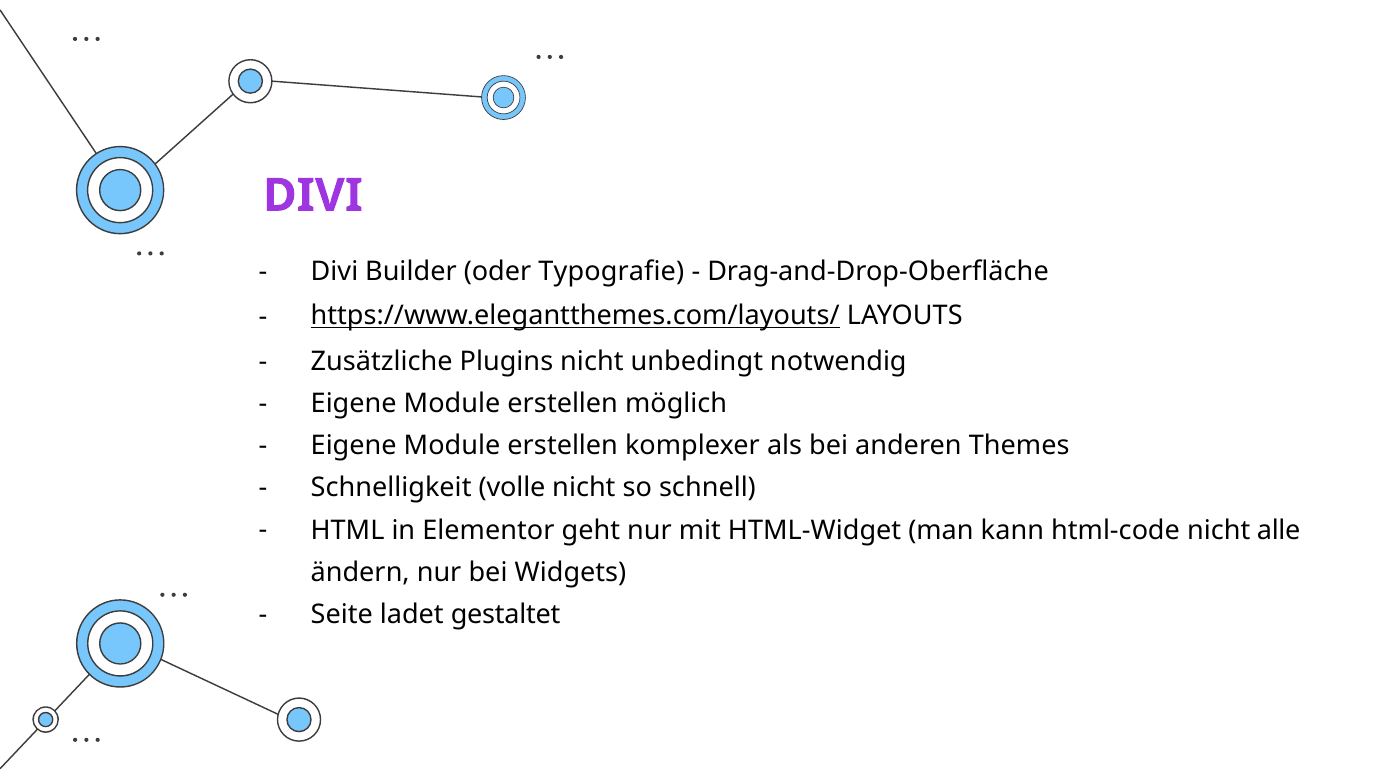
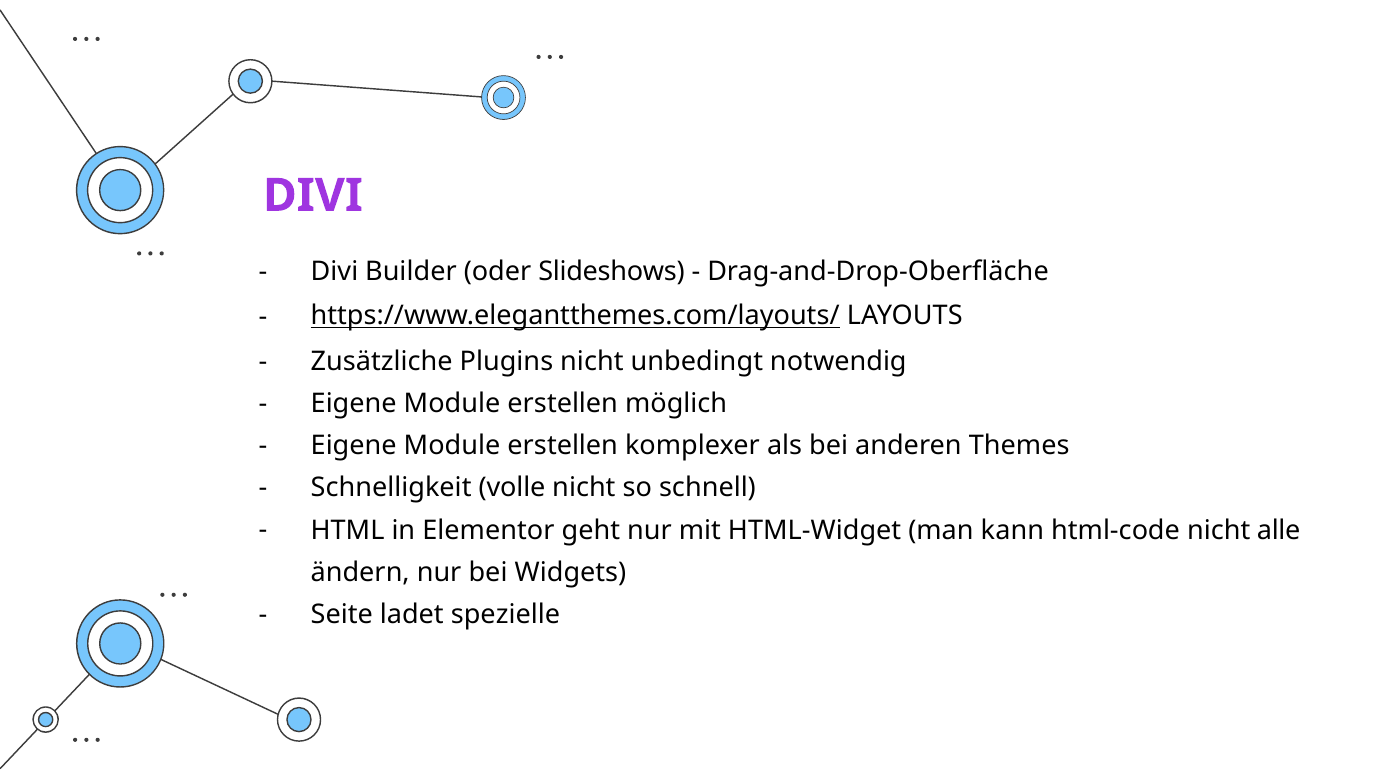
Typografie: Typografie -> Slideshows
gestaltet: gestaltet -> spezielle
